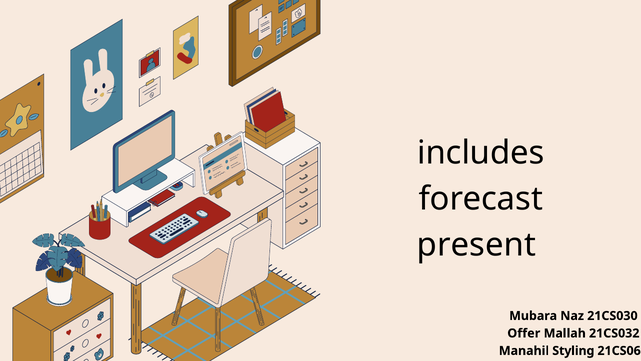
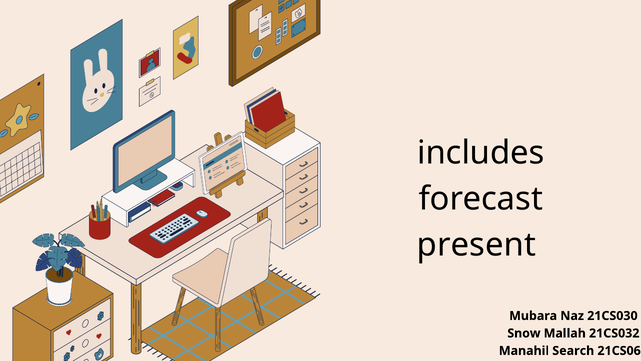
Offer: Offer -> Snow
Styling: Styling -> Search
